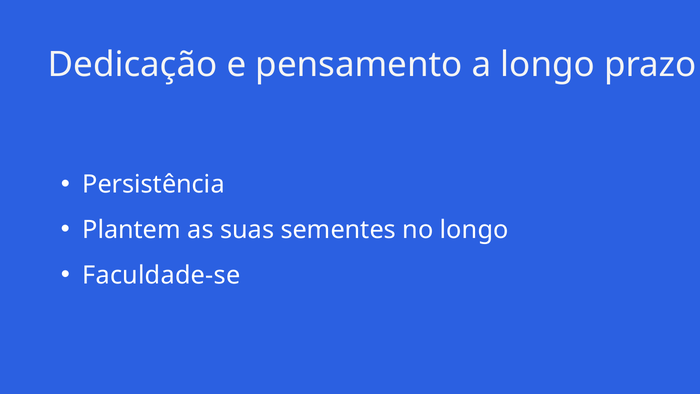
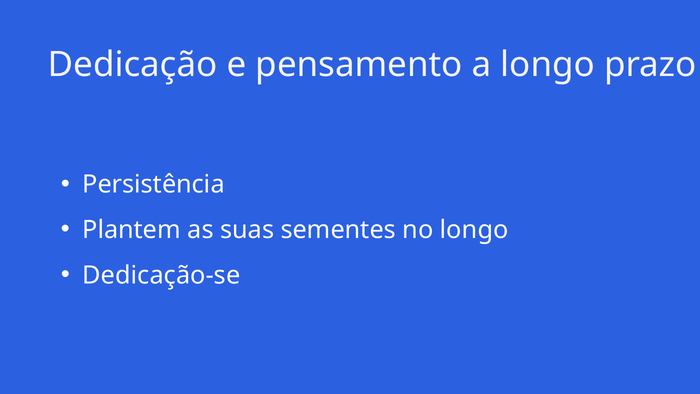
Faculdade-se: Faculdade-se -> Dedicação-se
